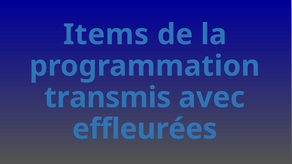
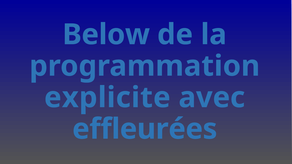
Items: Items -> Below
transmis: transmis -> explicite
